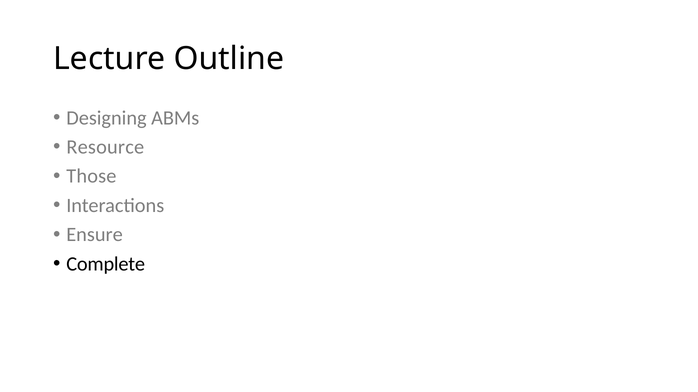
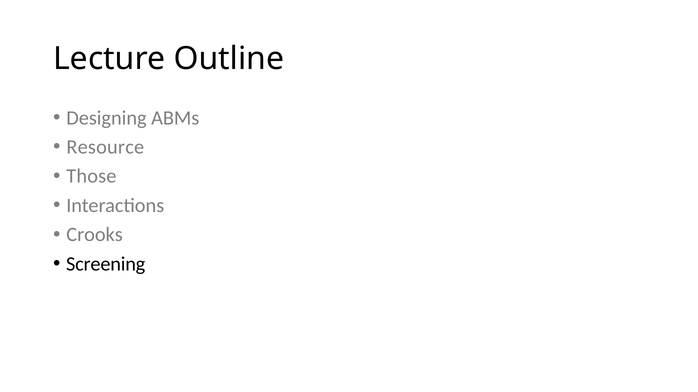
Ensure: Ensure -> Crooks
Complete: Complete -> Screening
